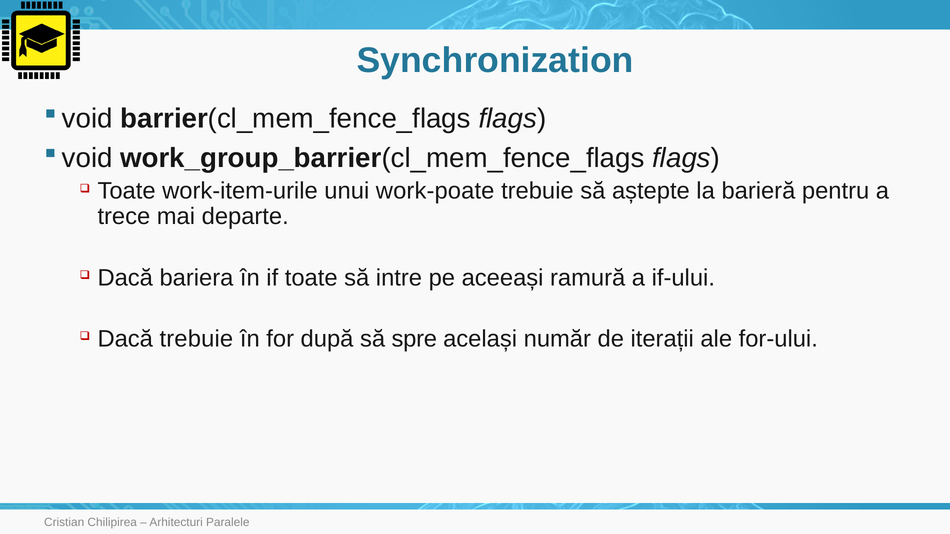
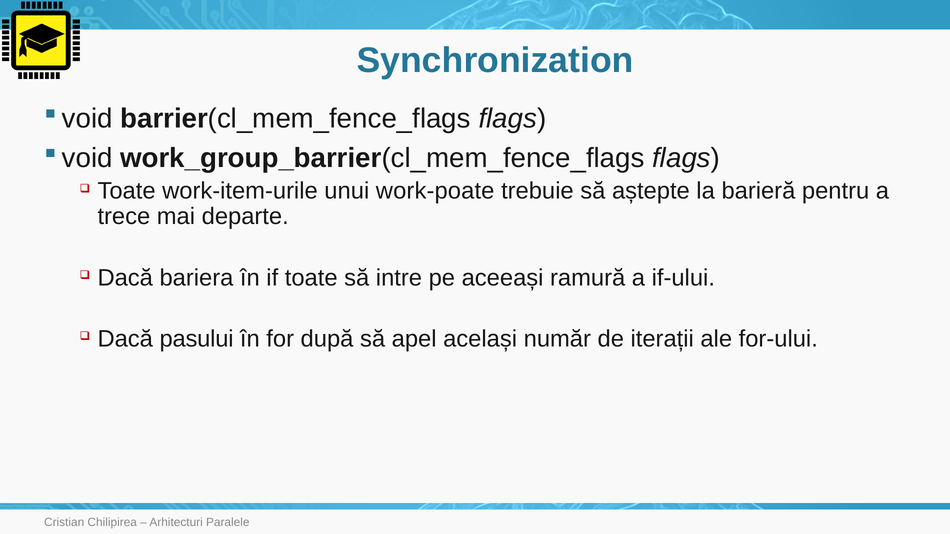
Dacă trebuie: trebuie -> pasului
spre: spre -> apel
